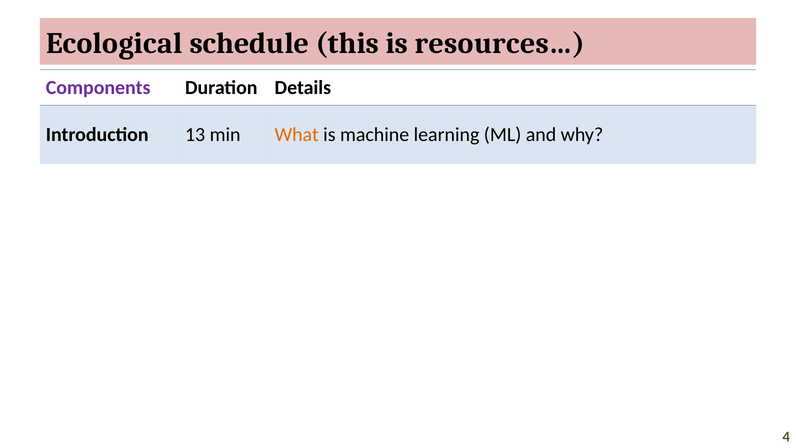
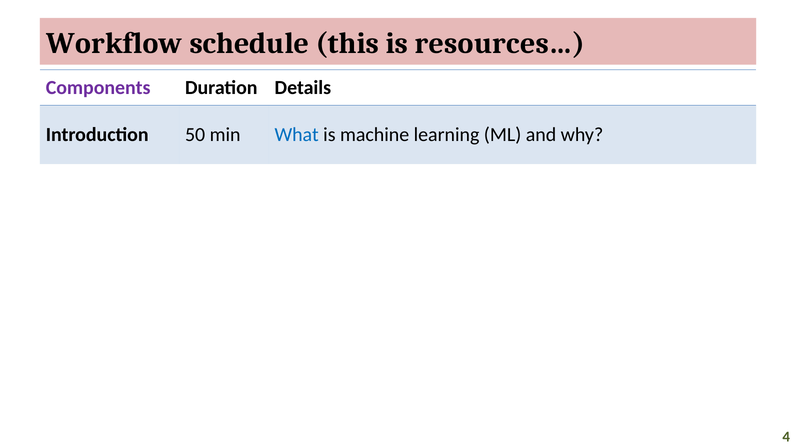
Ecological: Ecological -> Workflow
13: 13 -> 50
What at (297, 135) colour: orange -> blue
